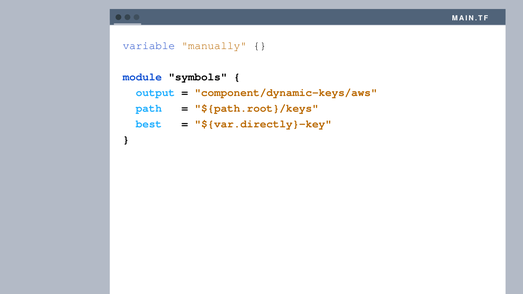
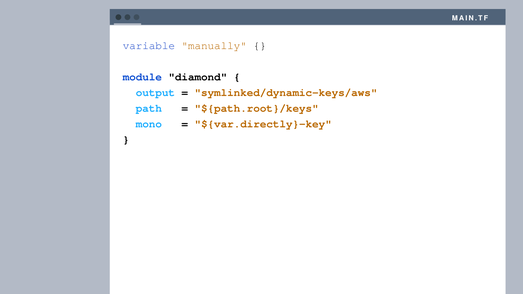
symbols: symbols -> diamond
component/dynamic-keys/aws: component/dynamic-keys/aws -> symlinked/dynamic-keys/aws
best: best -> mono
